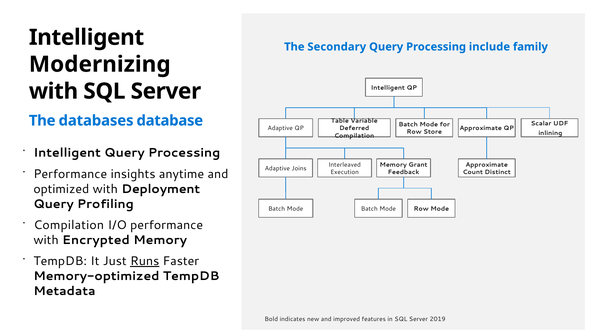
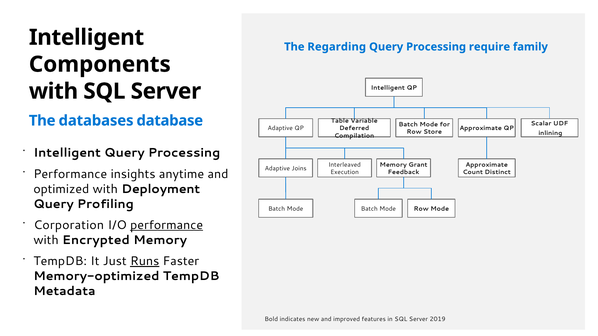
Secondary: Secondary -> Regarding
include: include -> require
Modernizing: Modernizing -> Components
Compilation at (69, 225): Compilation -> Corporation
performance at (167, 225) underline: none -> present
